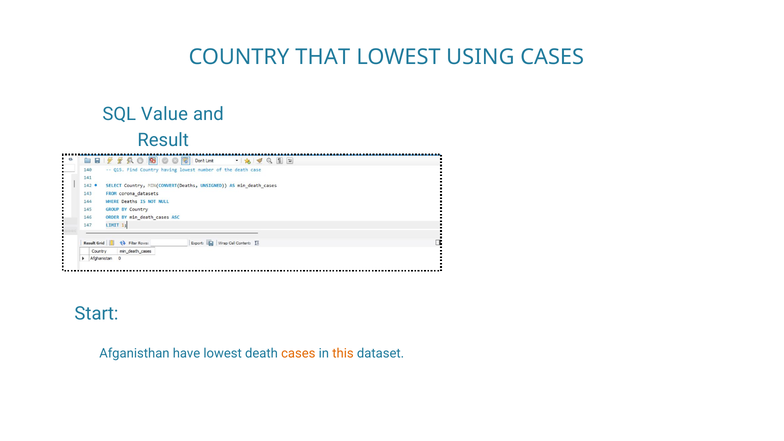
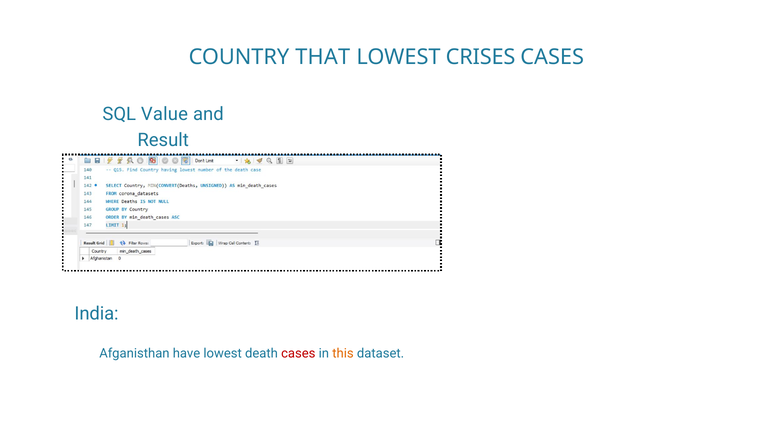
USING: USING -> CRISES
Start: Start -> India
cases at (298, 354) colour: orange -> red
